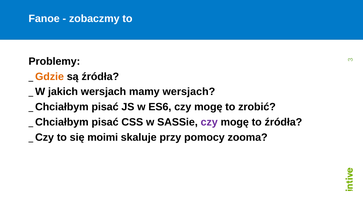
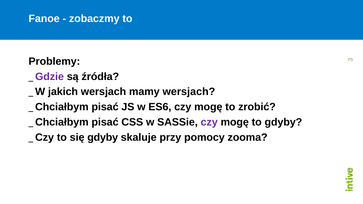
Gdzie colour: orange -> purple
to źródła: źródła -> gdyby
się moimi: moimi -> gdyby
